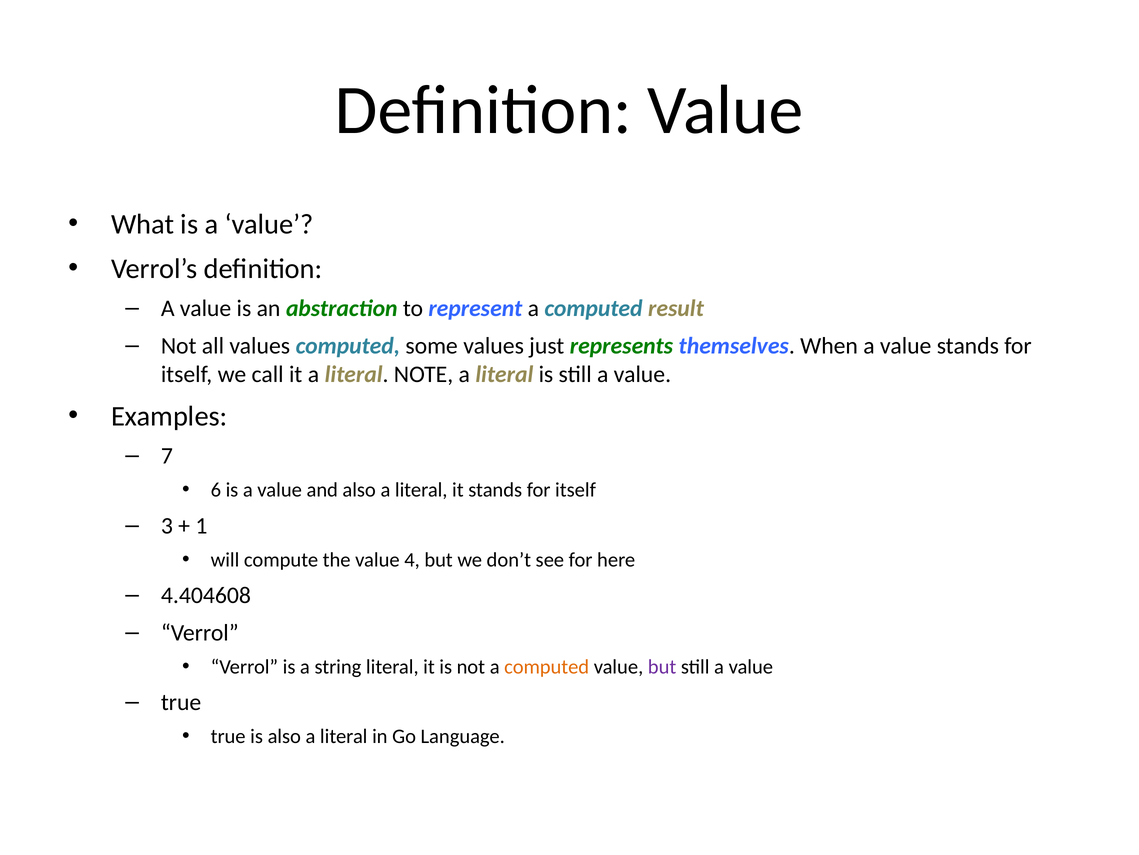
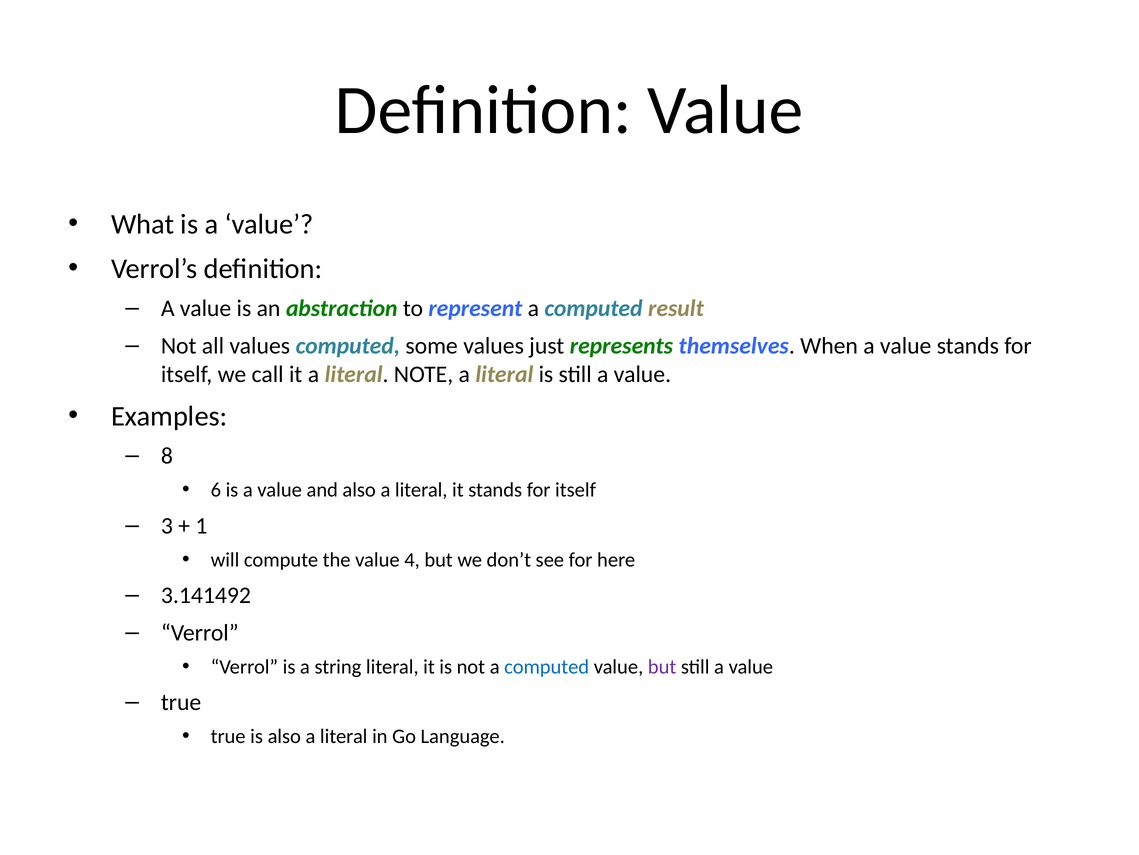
7: 7 -> 8
4.404608: 4.404608 -> 3.141492
computed at (547, 666) colour: orange -> blue
